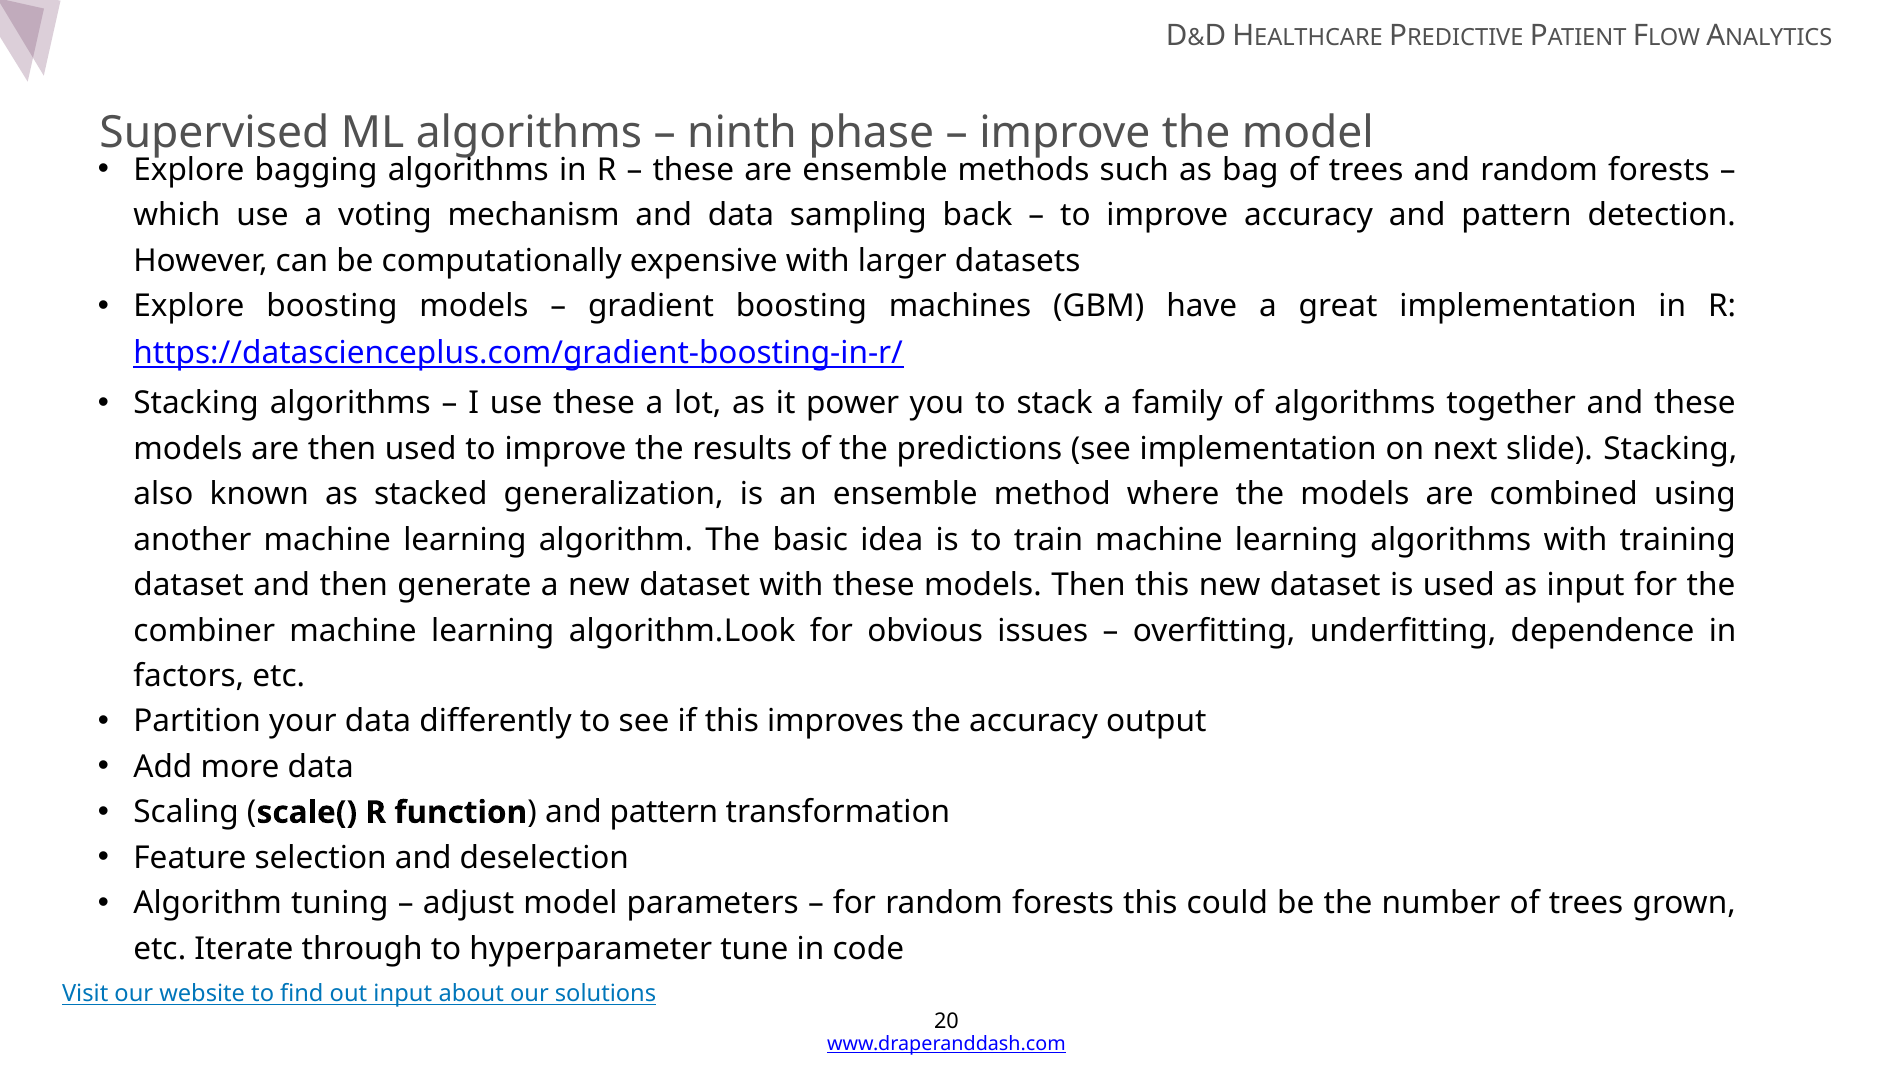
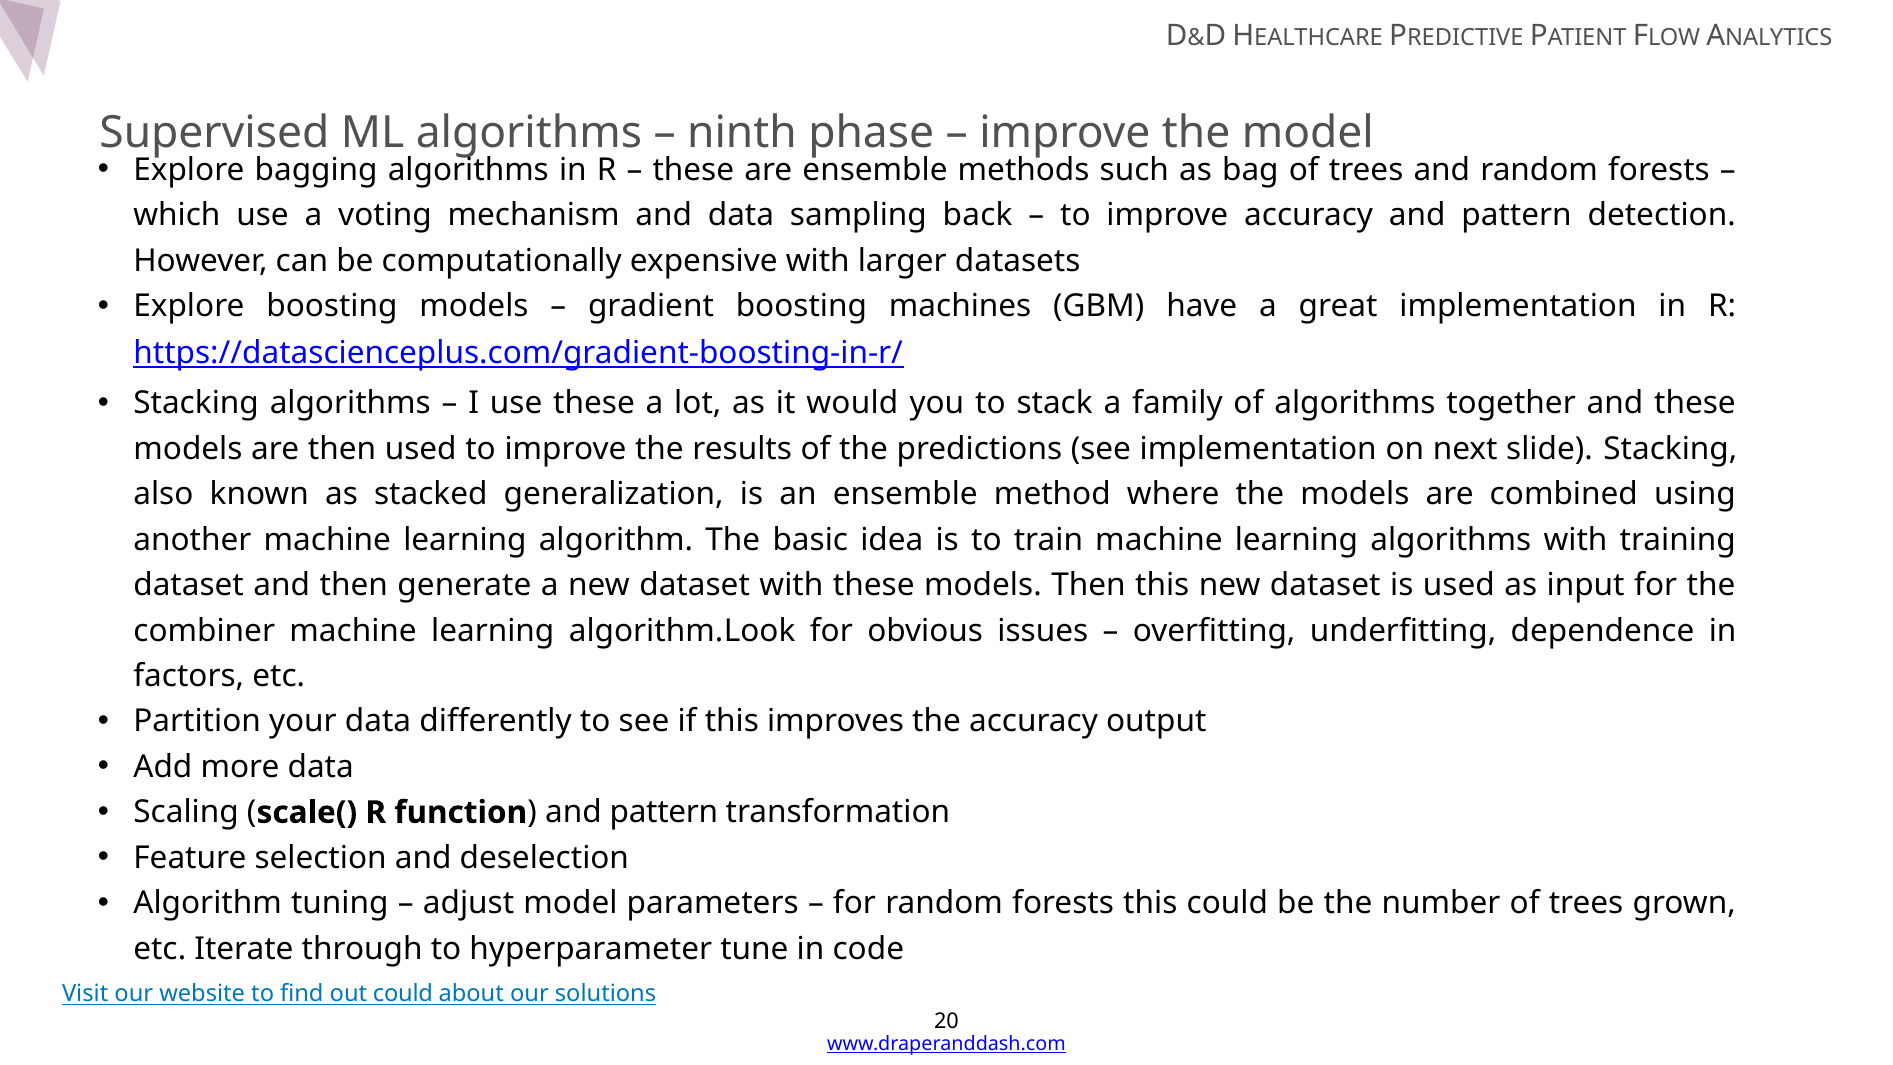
power: power -> would
out input: input -> could
